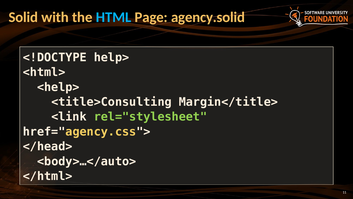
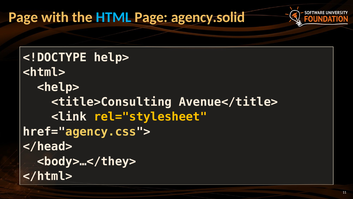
Solid at (23, 17): Solid -> Page
Margin</title>: Margin</title> -> Avenue</title>
rel="stylesheet colour: light green -> yellow
<body>…</auto>: <body>…</auto> -> <body>…</they>
